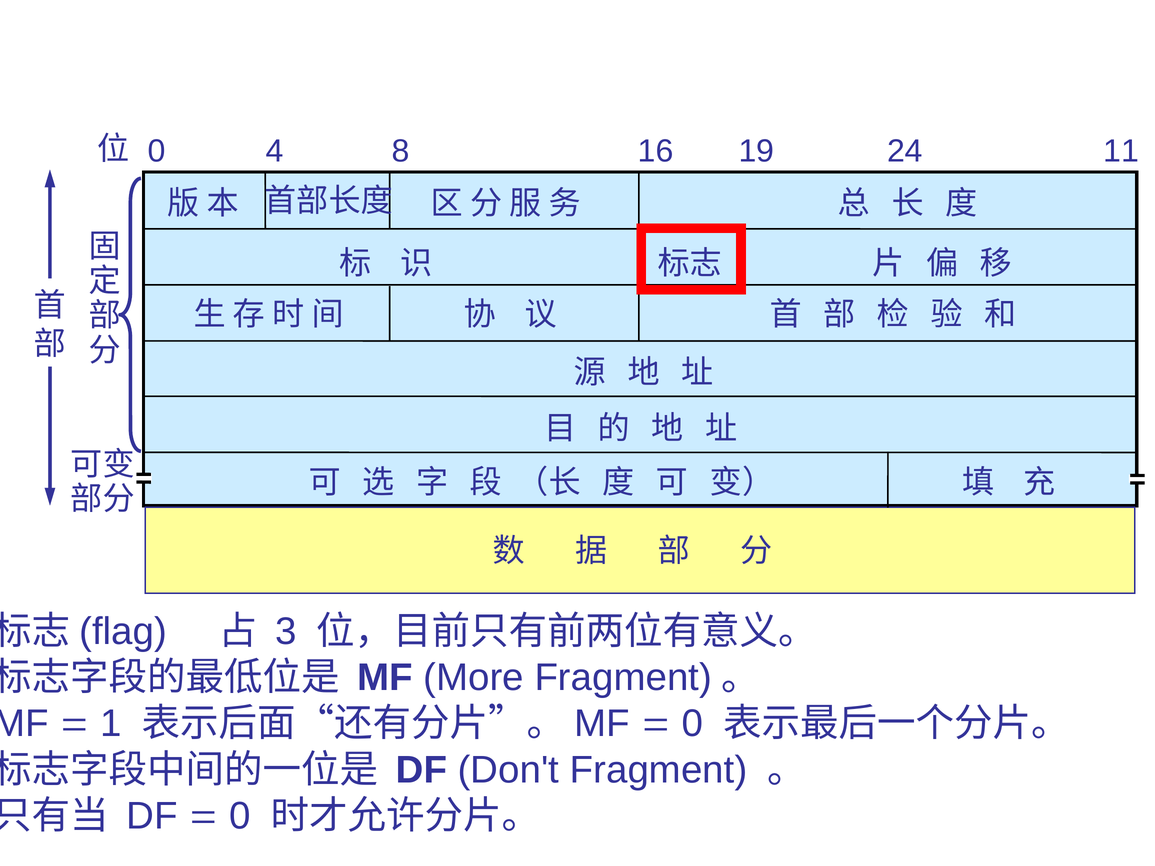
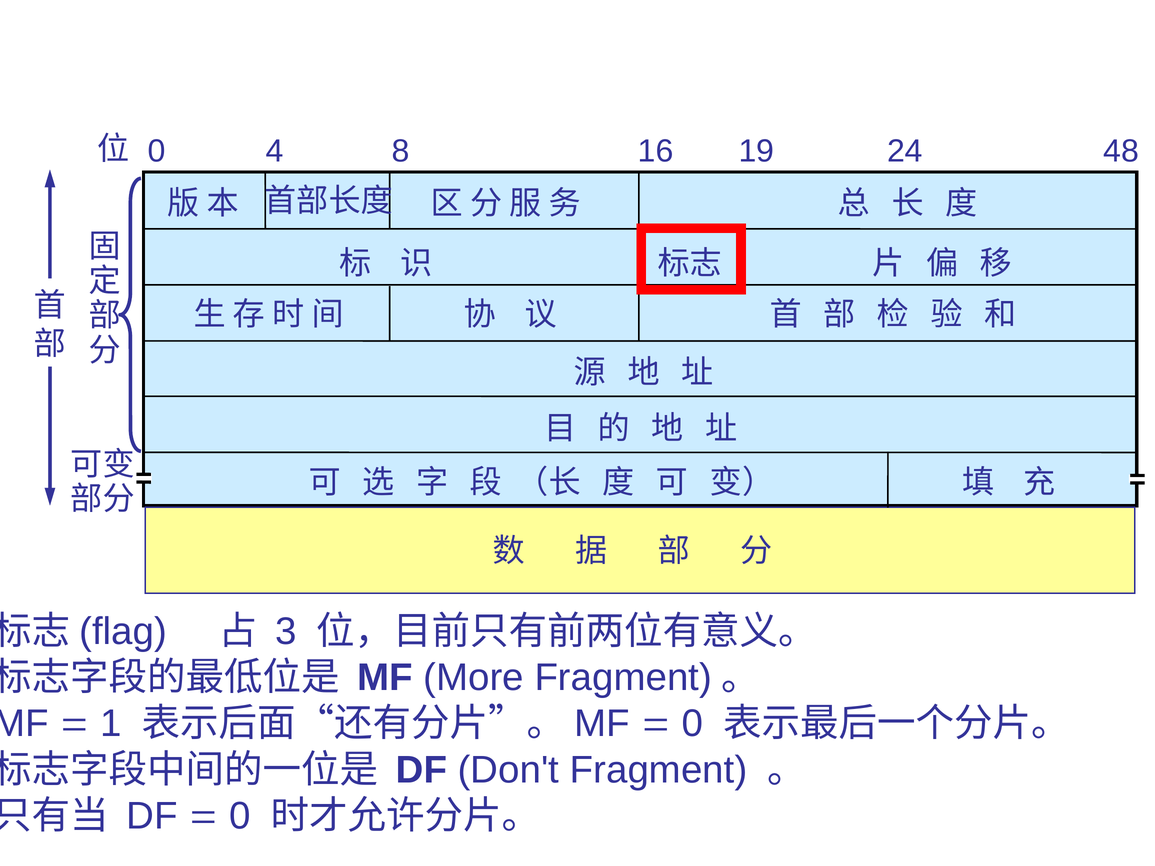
11: 11 -> 48
